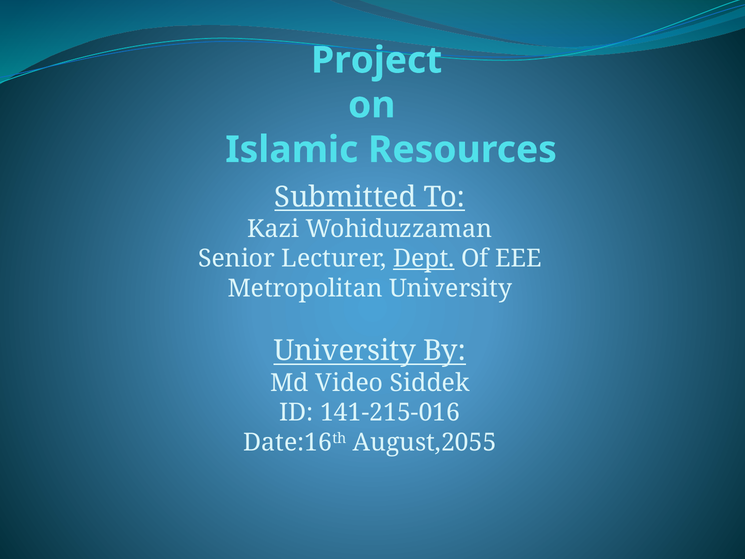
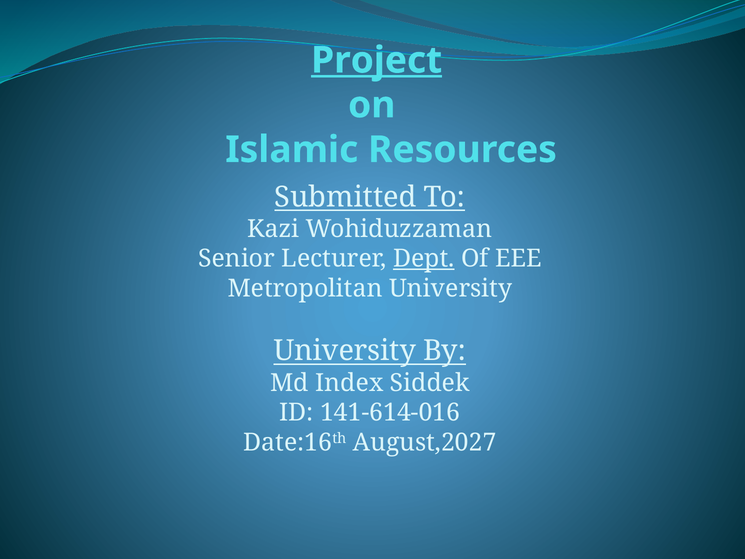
Project underline: none -> present
Video: Video -> Index
141-215-016: 141-215-016 -> 141-614-016
August,2055: August,2055 -> August,2027
